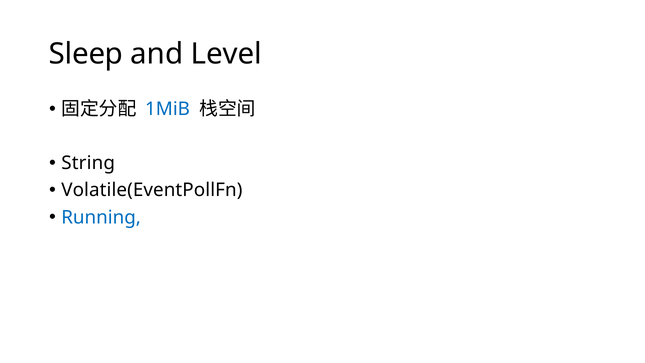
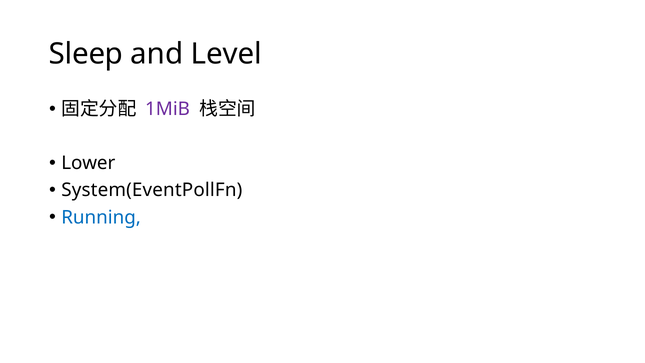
1MiB colour: blue -> purple
String: String -> Lower
Volatile(EventPollFn: Volatile(EventPollFn -> System(EventPollFn
